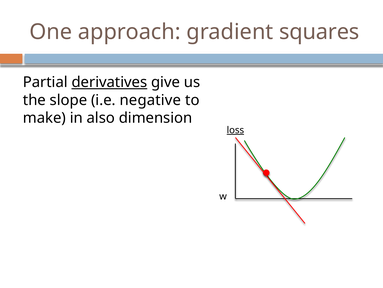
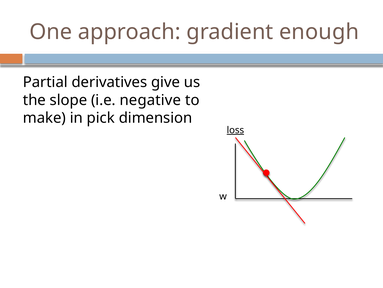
squares: squares -> enough
derivatives underline: present -> none
also: also -> pick
